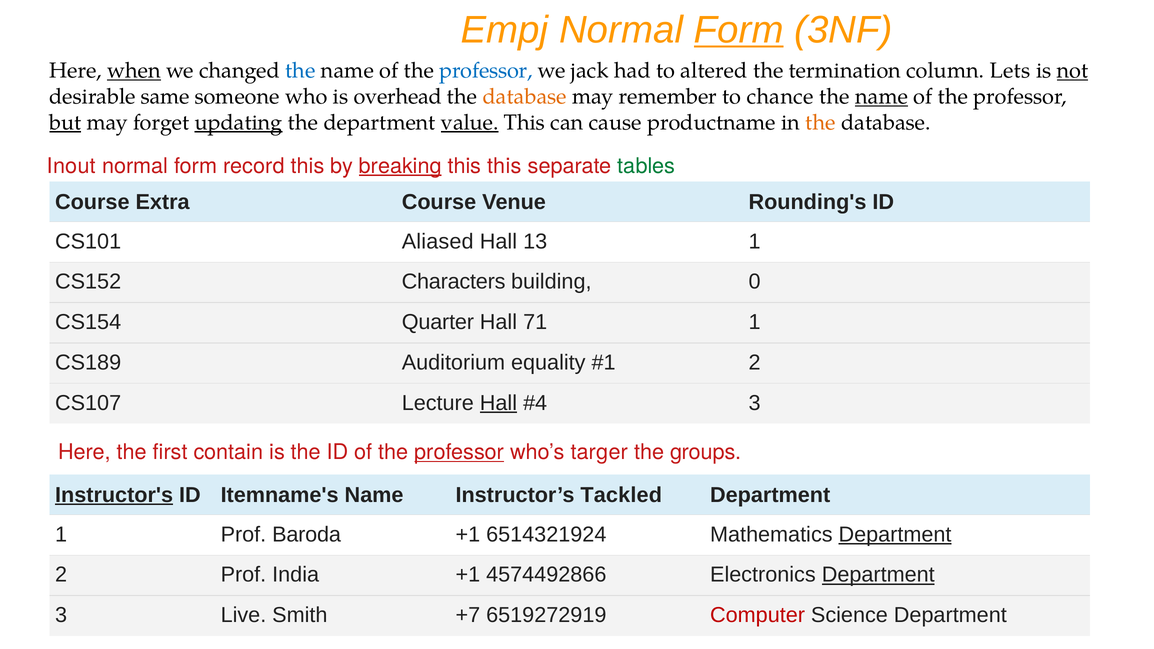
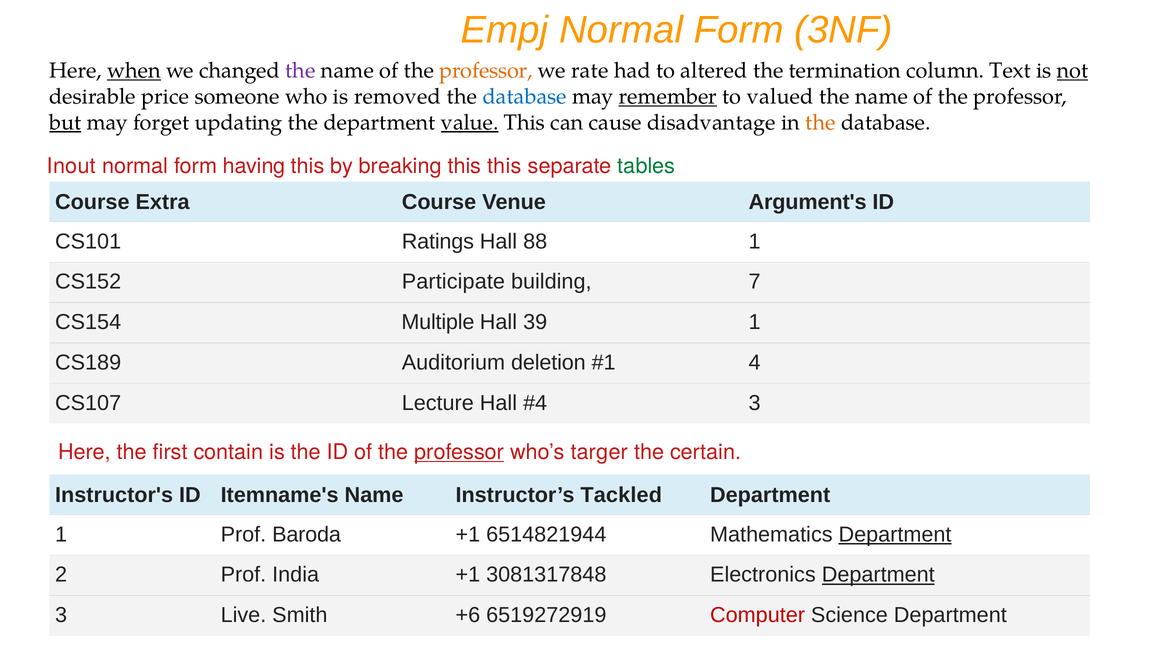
Form at (739, 30) underline: present -> none
the at (300, 71) colour: blue -> purple
professor at (486, 71) colour: blue -> orange
jack: jack -> rate
Lets: Lets -> Text
same: same -> price
overhead: overhead -> removed
database at (525, 97) colour: orange -> blue
remember underline: none -> present
chance: chance -> valued
name at (882, 97) underline: present -> none
updating underline: present -> none
productname: productname -> disadvantage
record: record -> having
breaking underline: present -> none
Rounding's: Rounding's -> Argument's
Aliased: Aliased -> Ratings
13: 13 -> 88
Characters: Characters -> Participate
0: 0 -> 7
Quarter: Quarter -> Multiple
71: 71 -> 39
equality: equality -> deletion
2 at (755, 363): 2 -> 4
Hall at (498, 403) underline: present -> none
groups: groups -> certain
Instructor's underline: present -> none
6514321924: 6514321924 -> 6514821944
4574492866: 4574492866 -> 3081317848
+7: +7 -> +6
